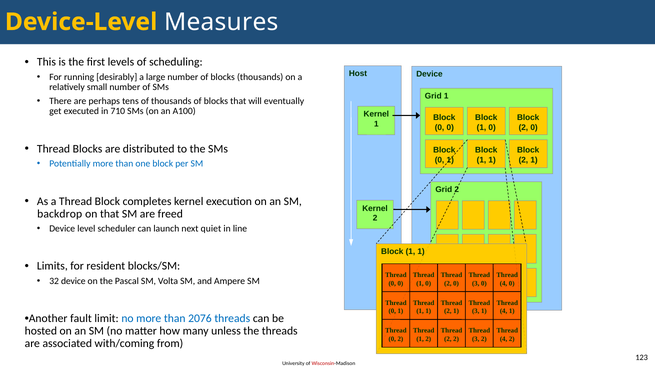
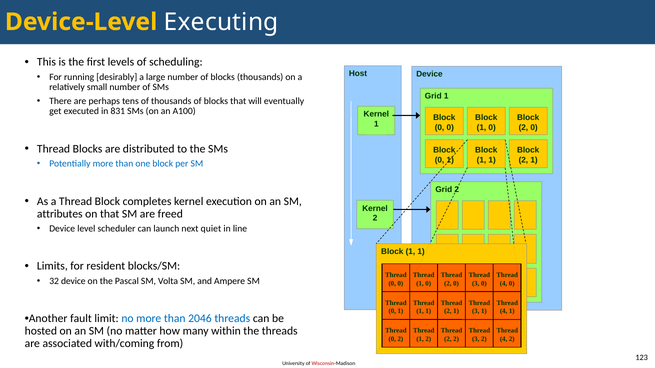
Measures: Measures -> Executing
710: 710 -> 831
backdrop: backdrop -> attributes
2076: 2076 -> 2046
unless: unless -> within
